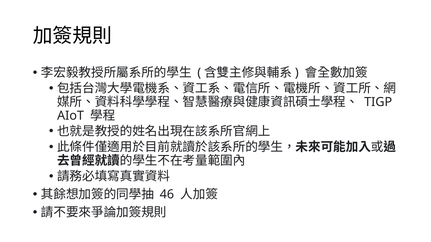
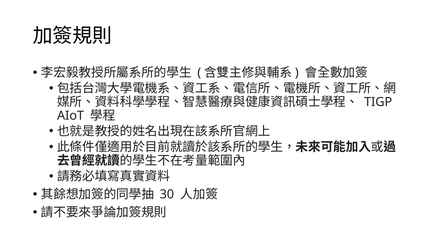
46: 46 -> 30
